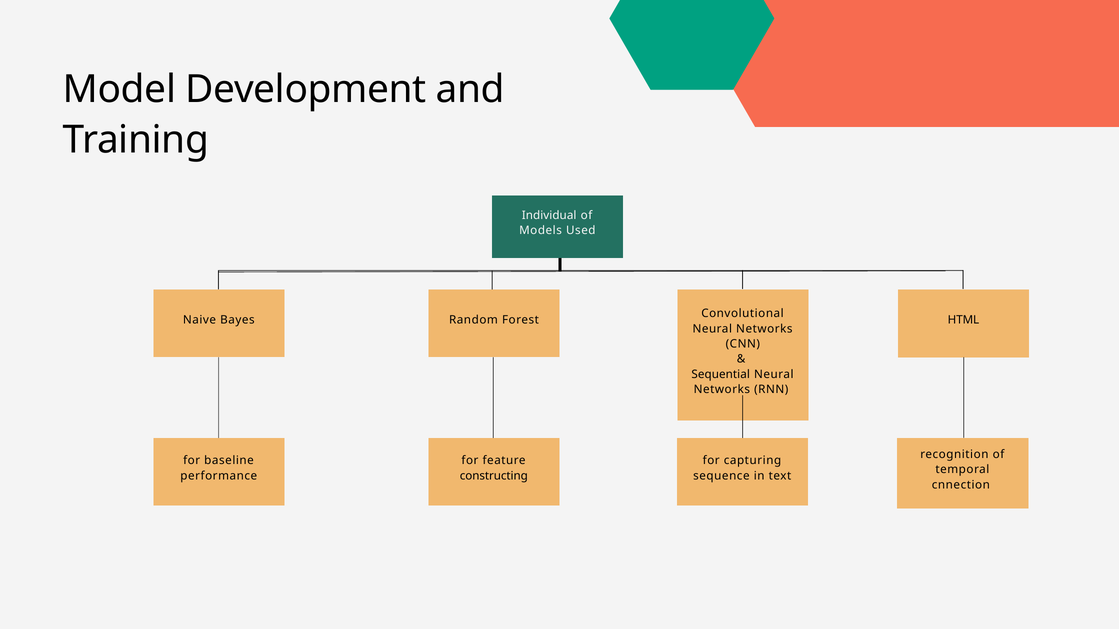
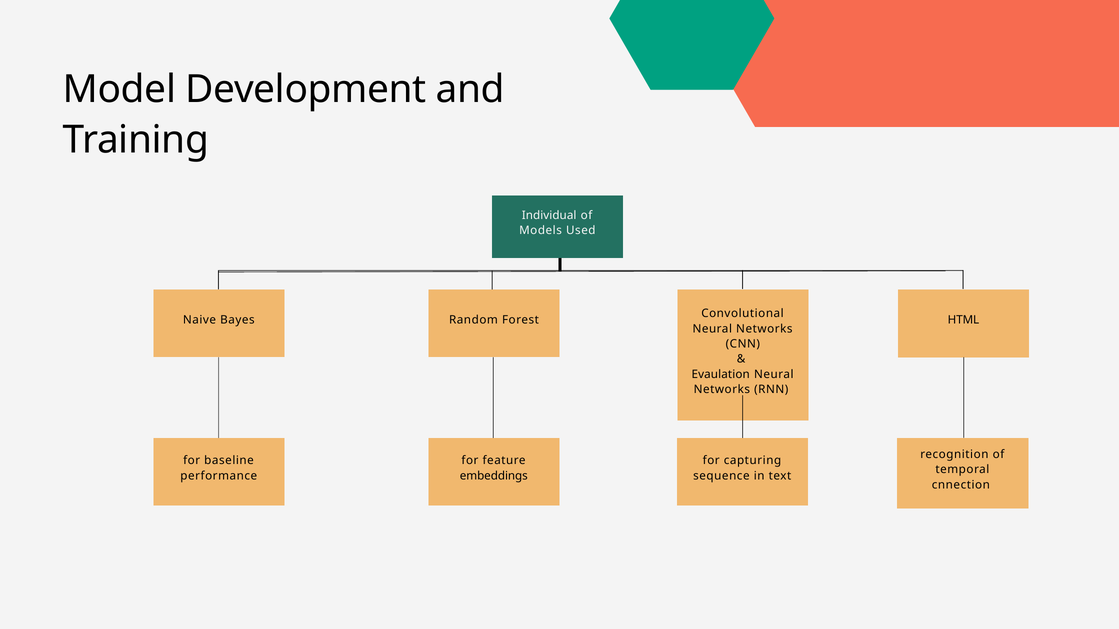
Sequential: Sequential -> Evaulation
constructing: constructing -> embeddings
